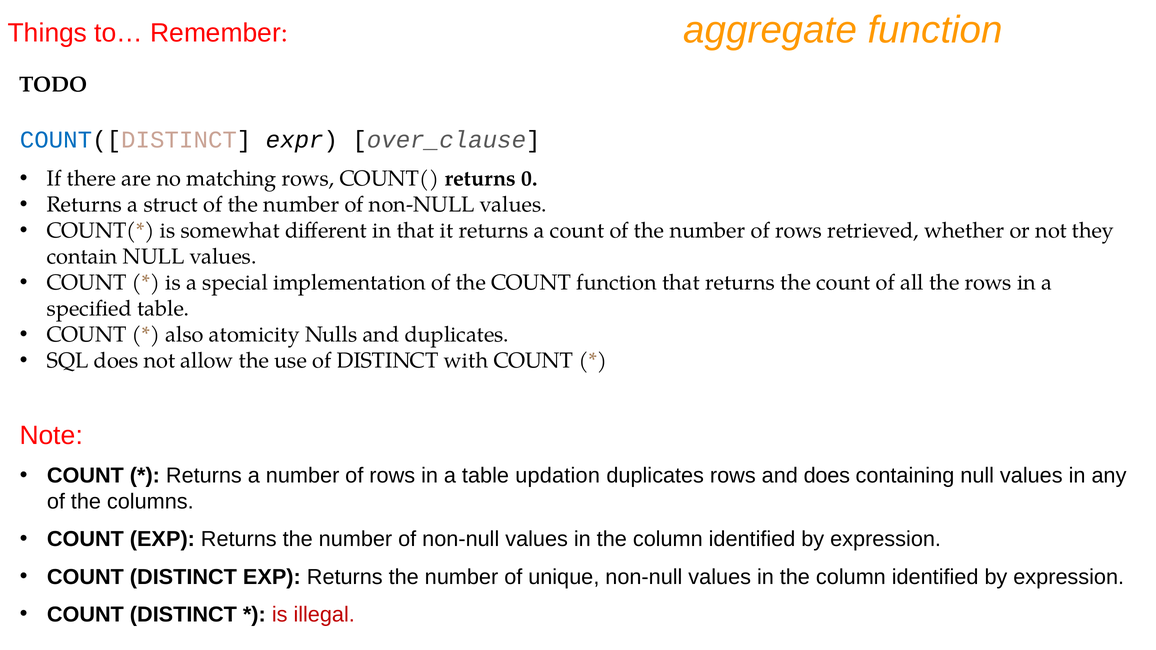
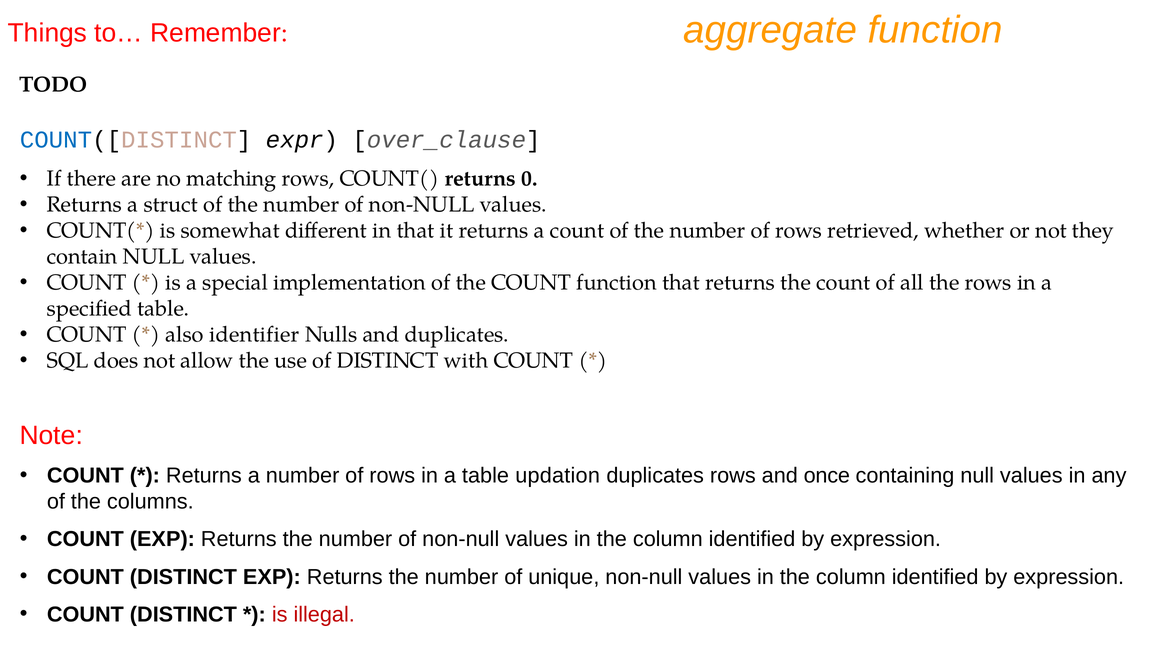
atomicity: atomicity -> identifier
and does: does -> once
